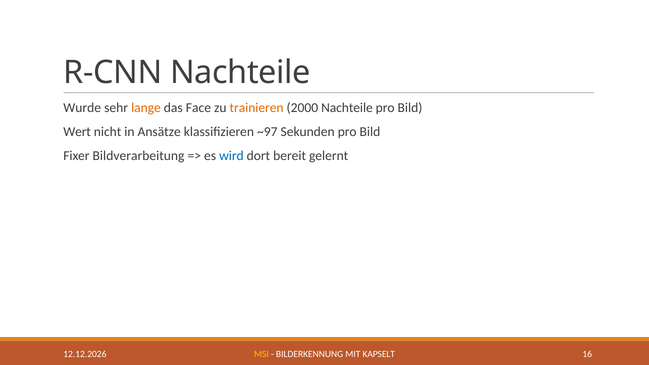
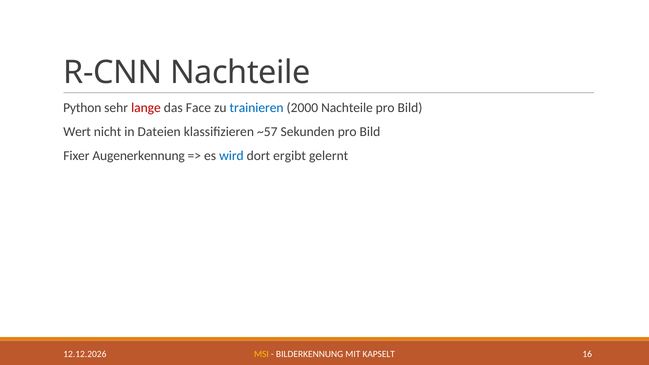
Wurde: Wurde -> Python
lange colour: orange -> red
trainieren colour: orange -> blue
Ansätze: Ansätze -> Dateien
~97: ~97 -> ~57
Bildverarbeitung: Bildverarbeitung -> Augenerkennung
bereit: bereit -> ergibt
